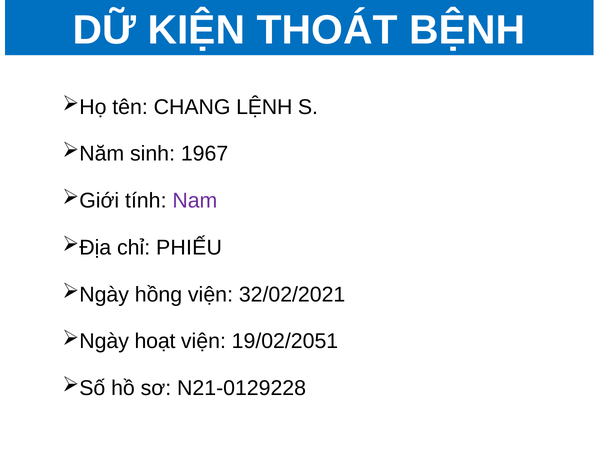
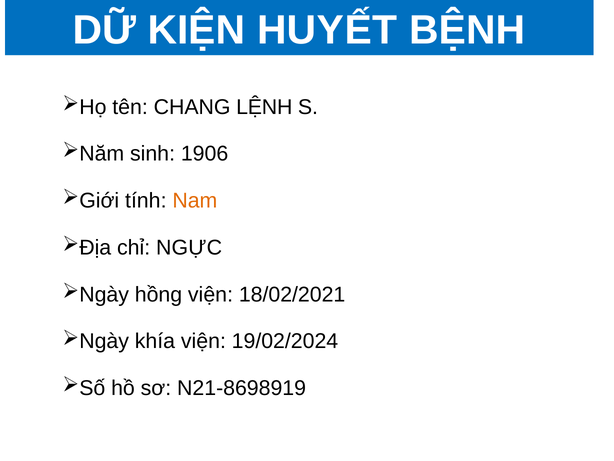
THOÁT: THOÁT -> HUYẾT
1967: 1967 -> 1906
Nam colour: purple -> orange
PHIẾU: PHIẾU -> NGỰC
32/02/2021: 32/02/2021 -> 18/02/2021
hoạt: hoạt -> khía
19/02/2051: 19/02/2051 -> 19/02/2024
N21-0129228: N21-0129228 -> N21-8698919
